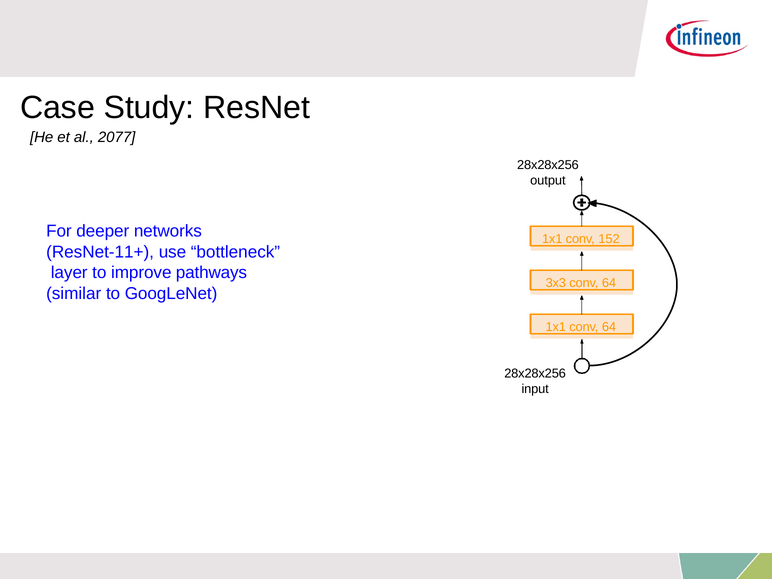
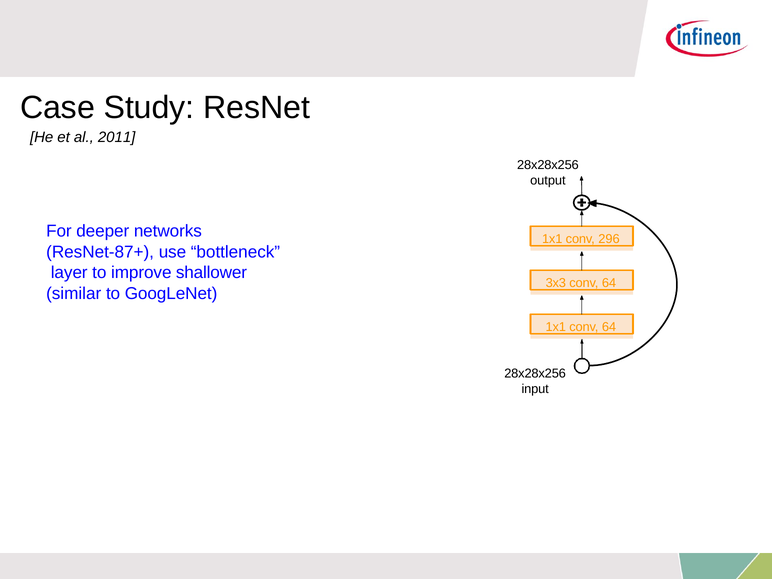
2077: 2077 -> 2011
152: 152 -> 296
ResNet-11+: ResNet-11+ -> ResNet-87+
pathways: pathways -> shallower
